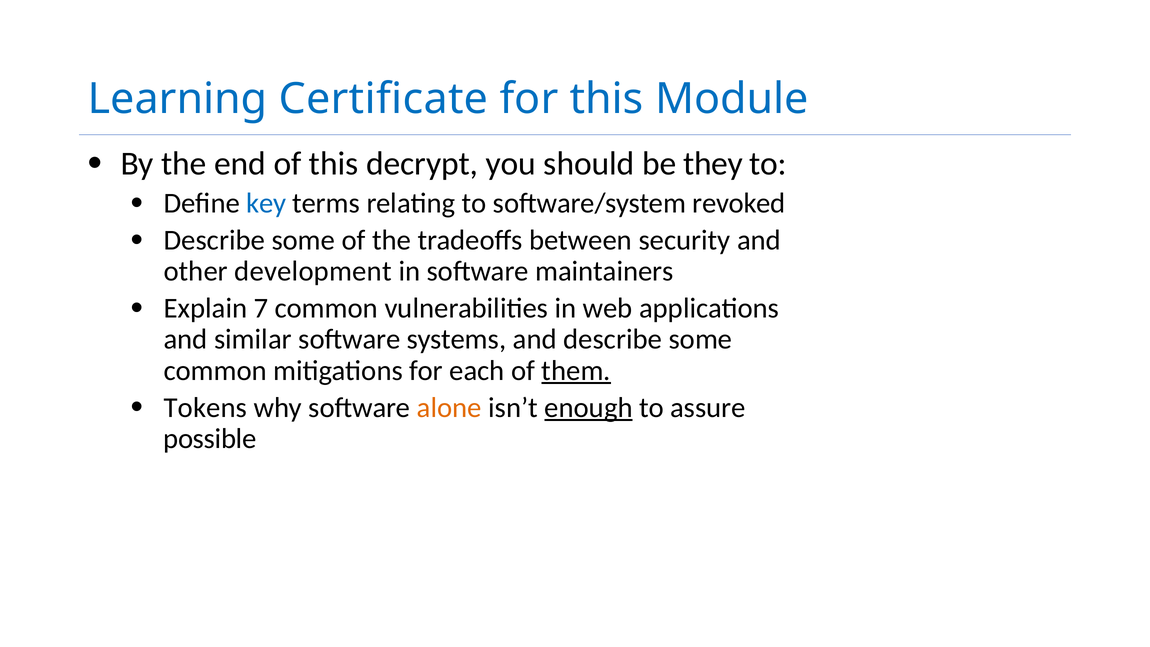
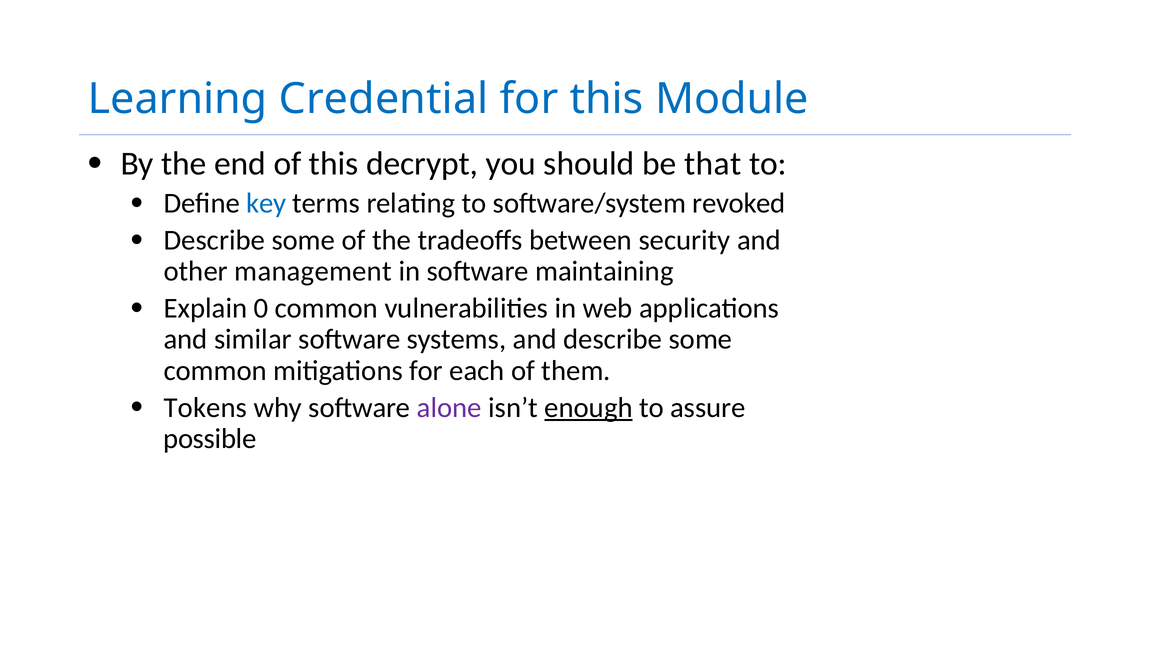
Certificate: Certificate -> Credential
they: they -> that
development: development -> management
maintainers: maintainers -> maintaining
7: 7 -> 0
them underline: present -> none
alone colour: orange -> purple
